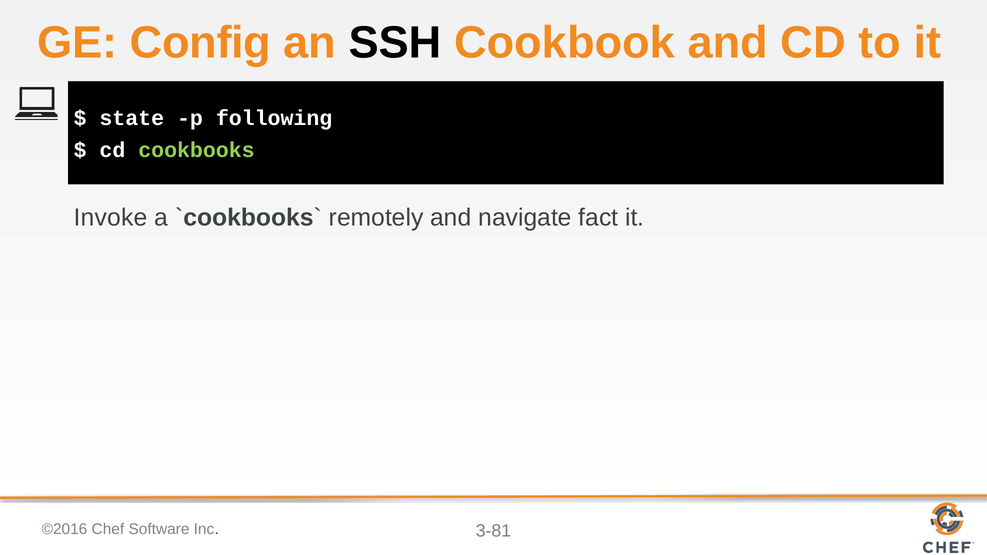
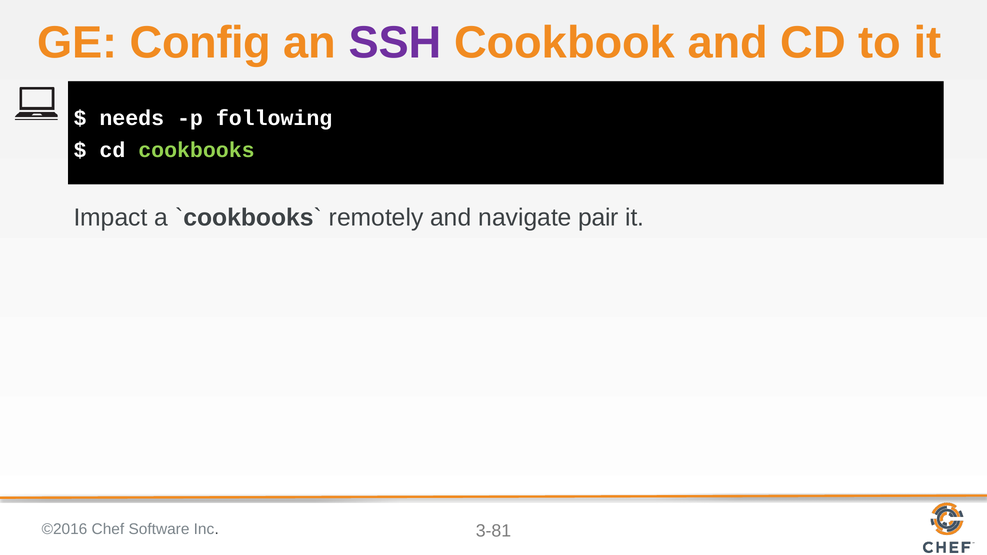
SSH colour: black -> purple
state: state -> needs
Invoke: Invoke -> Impact
fact: fact -> pair
